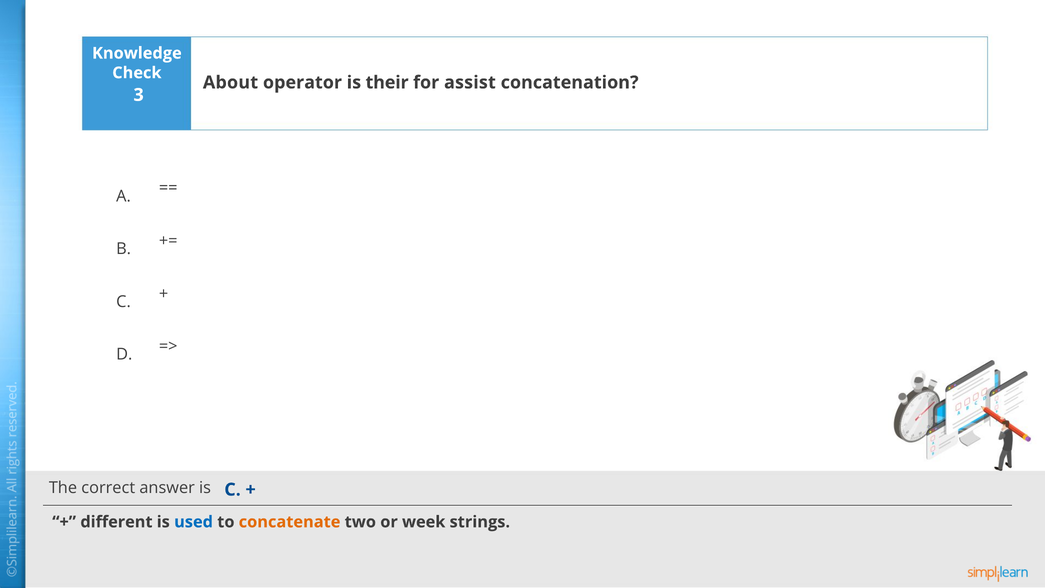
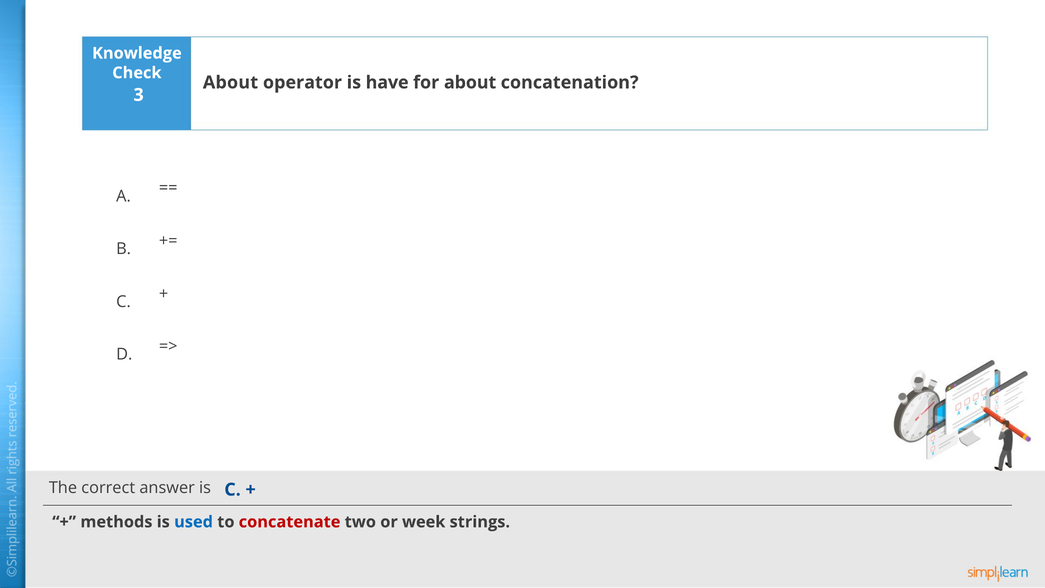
their: their -> have
for assist: assist -> about
different: different -> methods
concatenate colour: orange -> red
